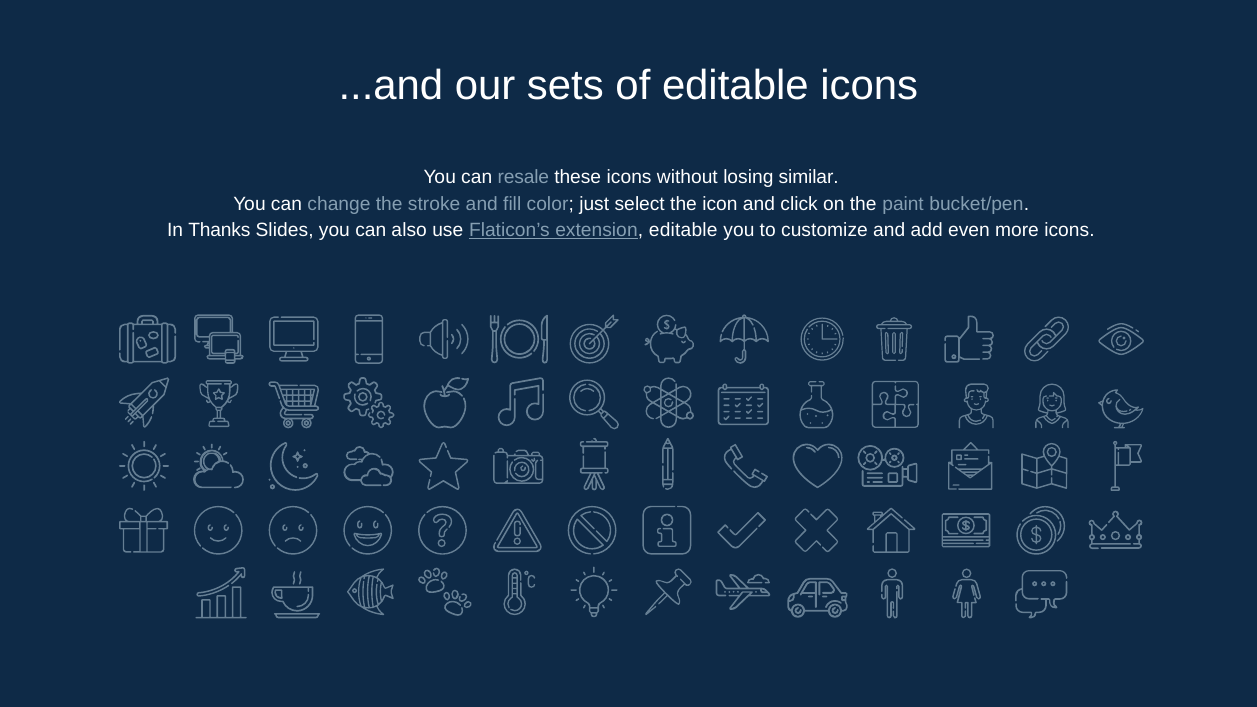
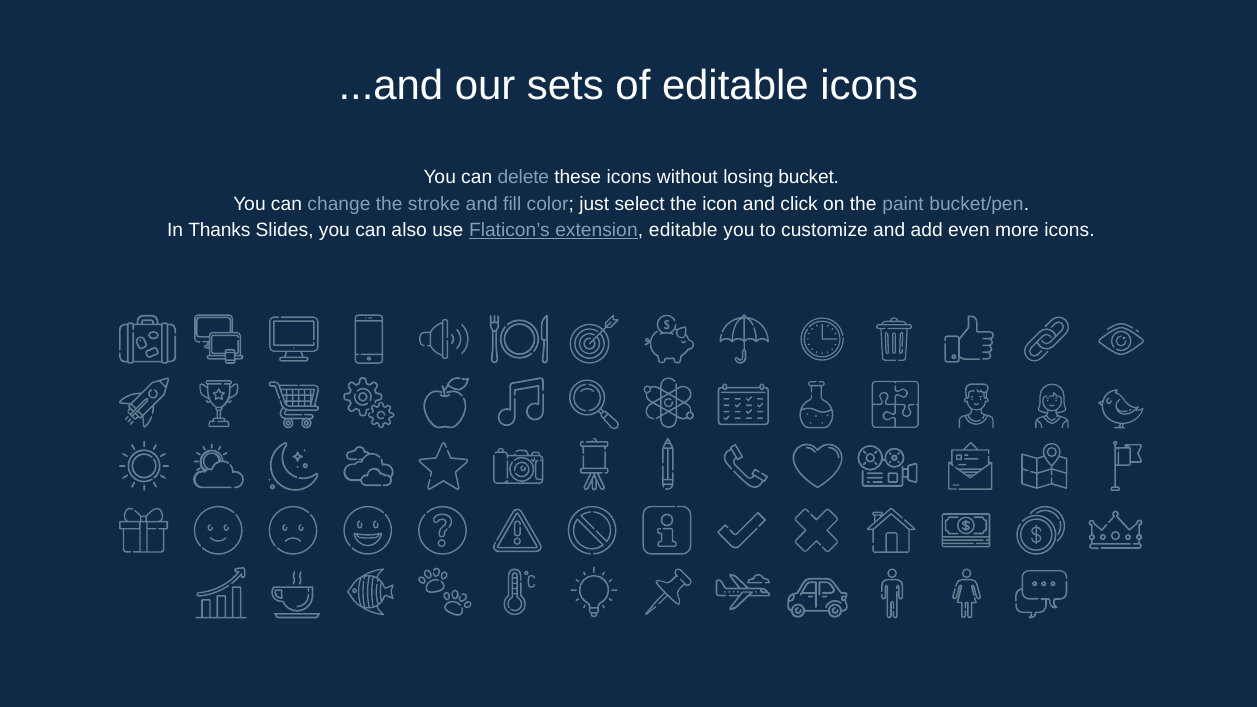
resale: resale -> delete
similar: similar -> bucket
